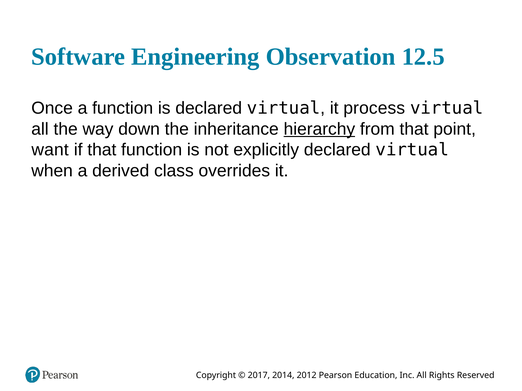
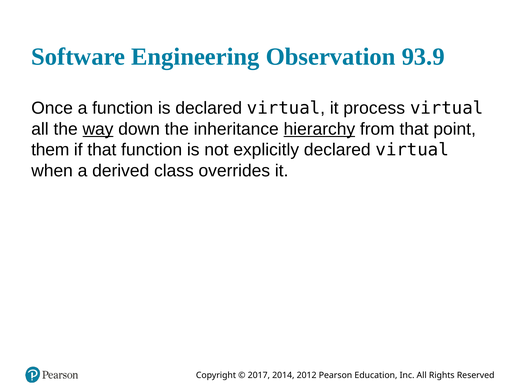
12.5: 12.5 -> 93.9
way underline: none -> present
want: want -> them
